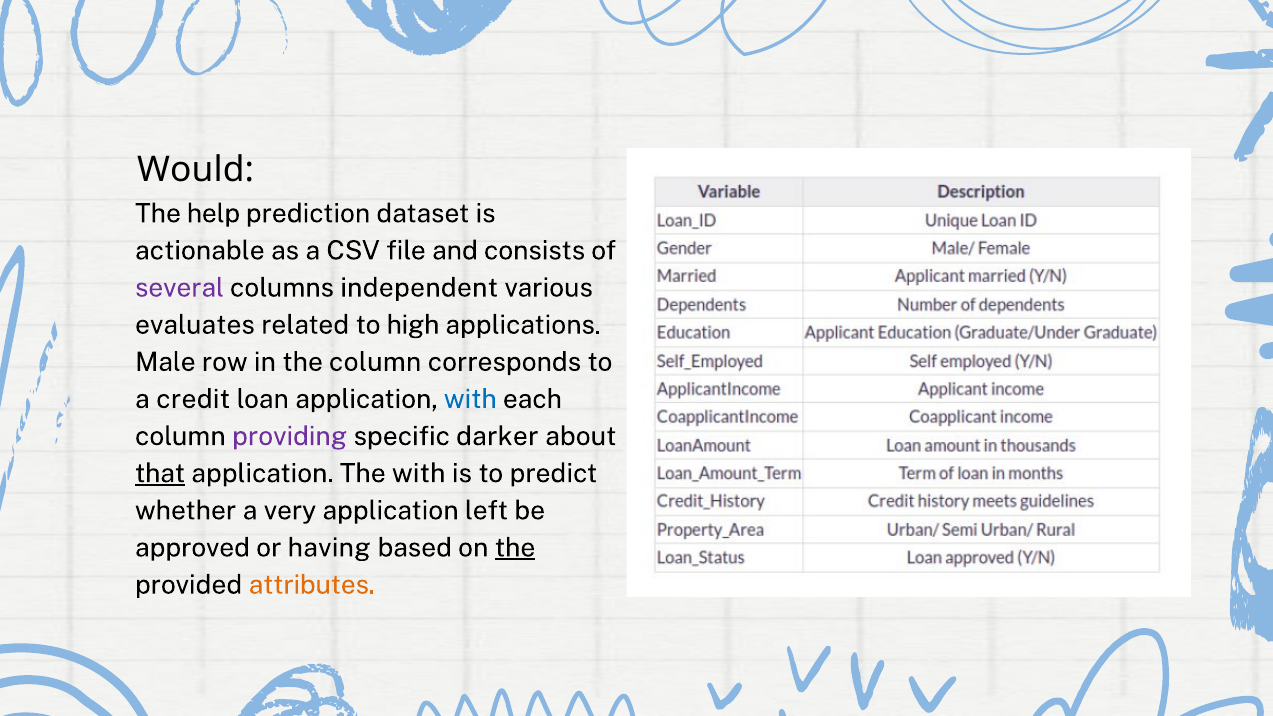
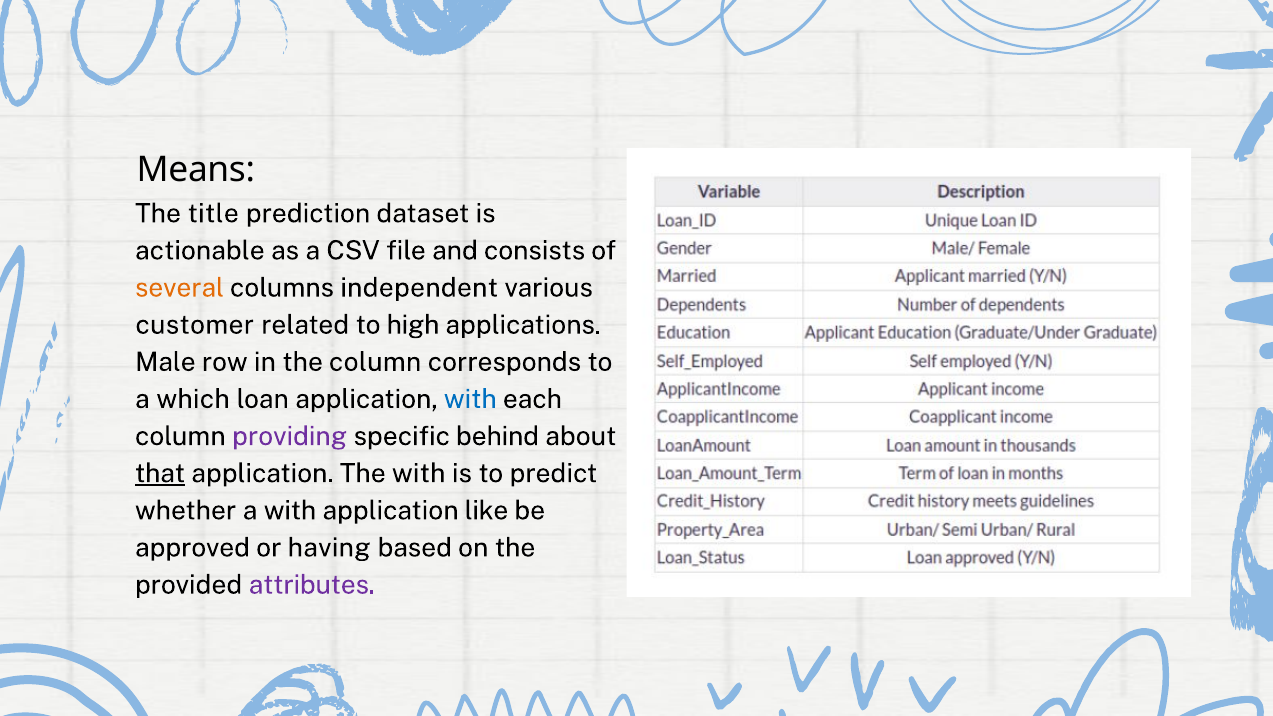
Would: Would -> Means
help: help -> title
several colour: purple -> orange
evaluates: evaluates -> customer
credit: credit -> which
darker: darker -> behind
a very: very -> with
left: left -> like
the at (515, 548) underline: present -> none
attributes colour: orange -> purple
